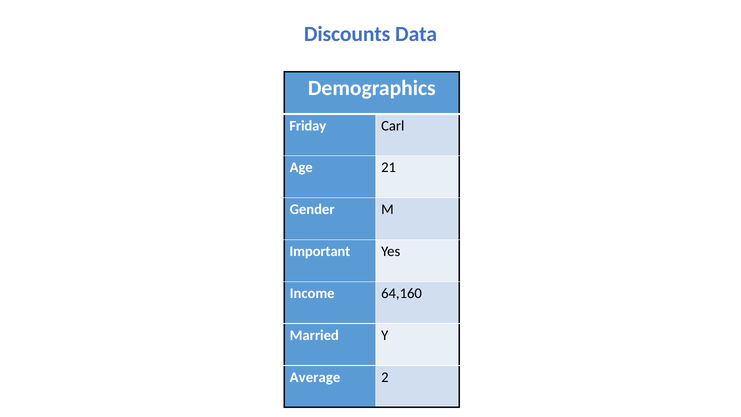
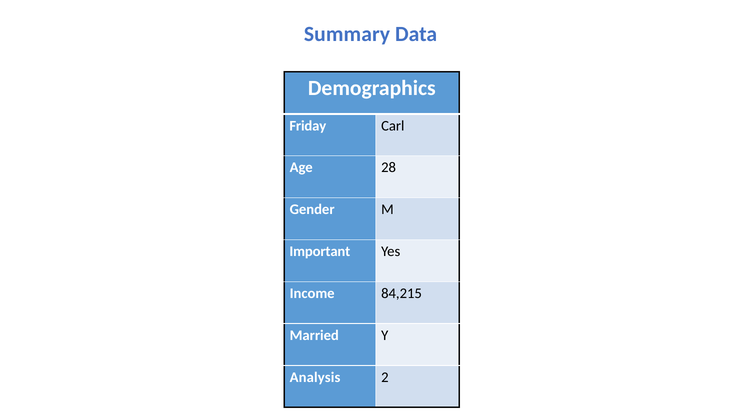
Discounts: Discounts -> Summary
21: 21 -> 28
64,160: 64,160 -> 84,215
Average: Average -> Analysis
